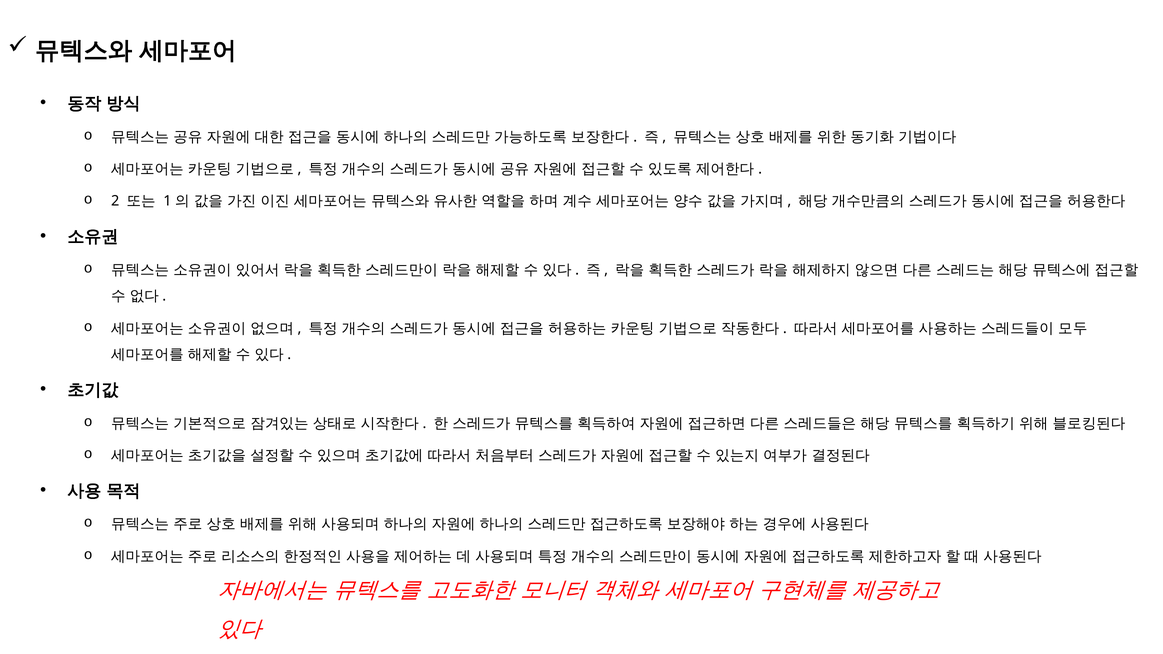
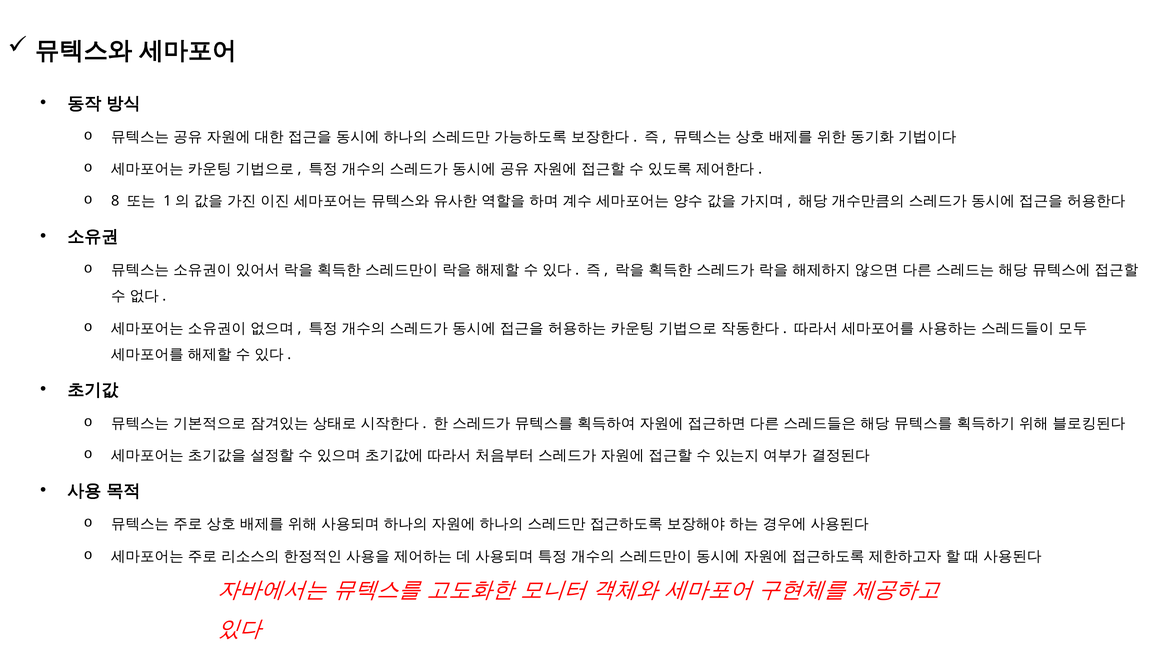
2: 2 -> 8
